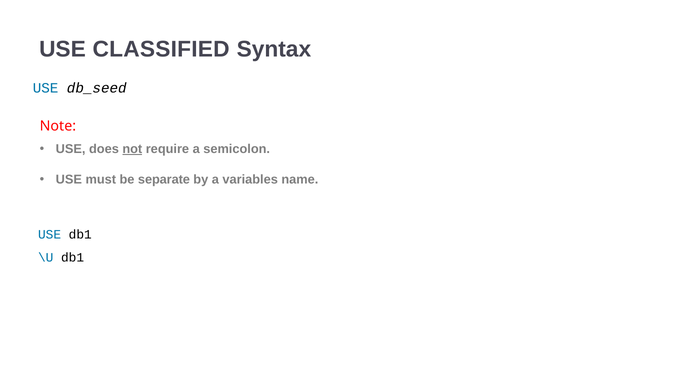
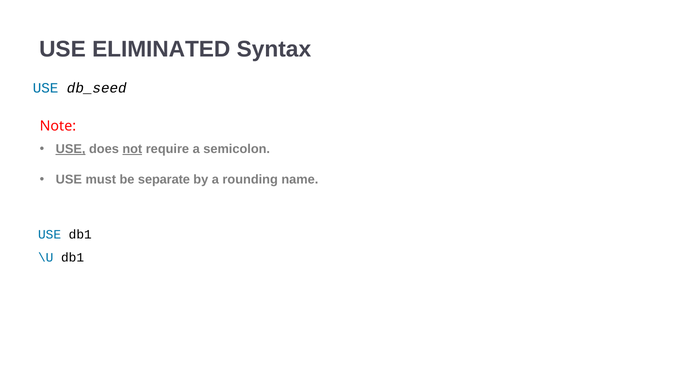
CLASSIFIED: CLASSIFIED -> ELIMINATED
USE at (71, 149) underline: none -> present
variables: variables -> rounding
